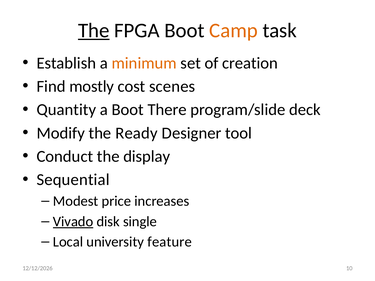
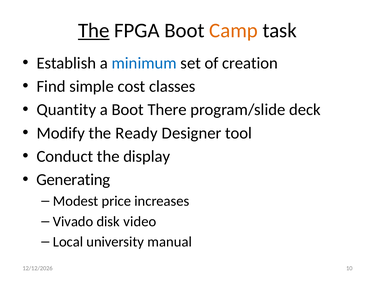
minimum colour: orange -> blue
mostly: mostly -> simple
scenes: scenes -> classes
Sequential: Sequential -> Generating
Vivado underline: present -> none
single: single -> video
feature: feature -> manual
